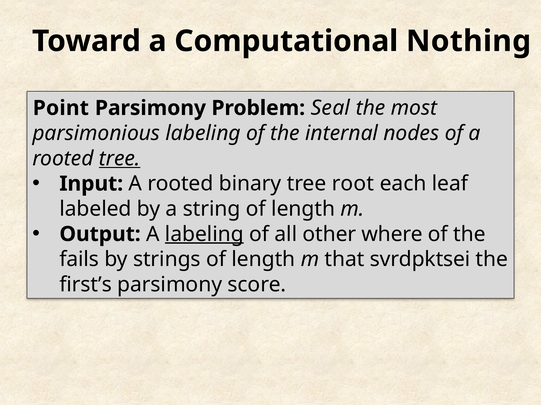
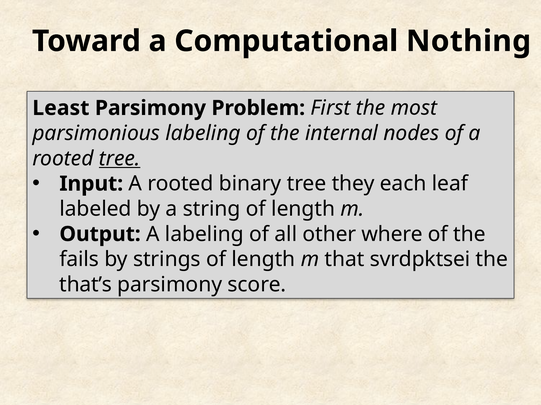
Point: Point -> Least
Seal: Seal -> First
root: root -> they
labeling at (204, 235) underline: present -> none
first’s: first’s -> that’s
